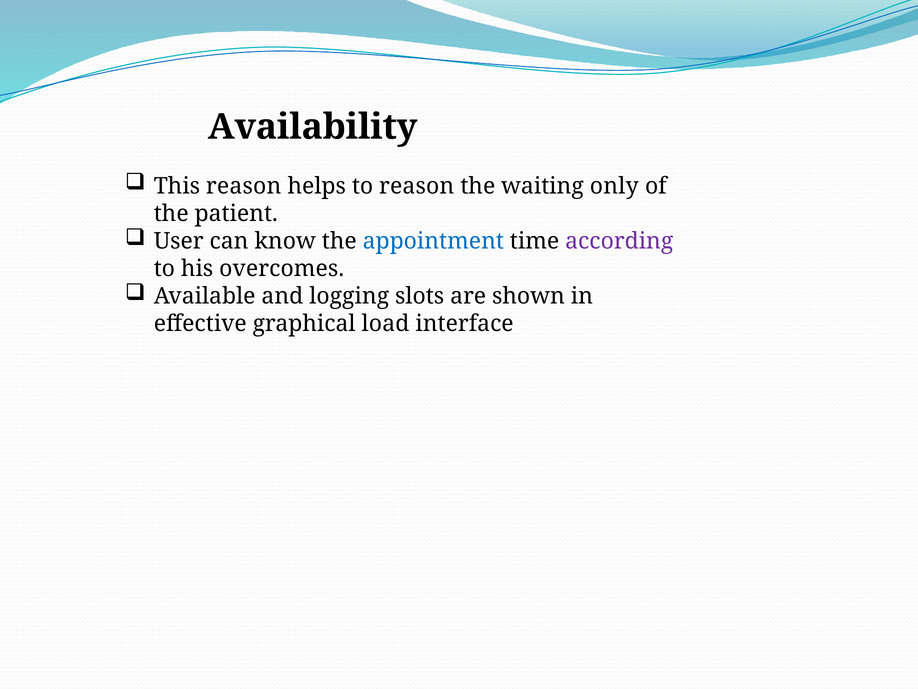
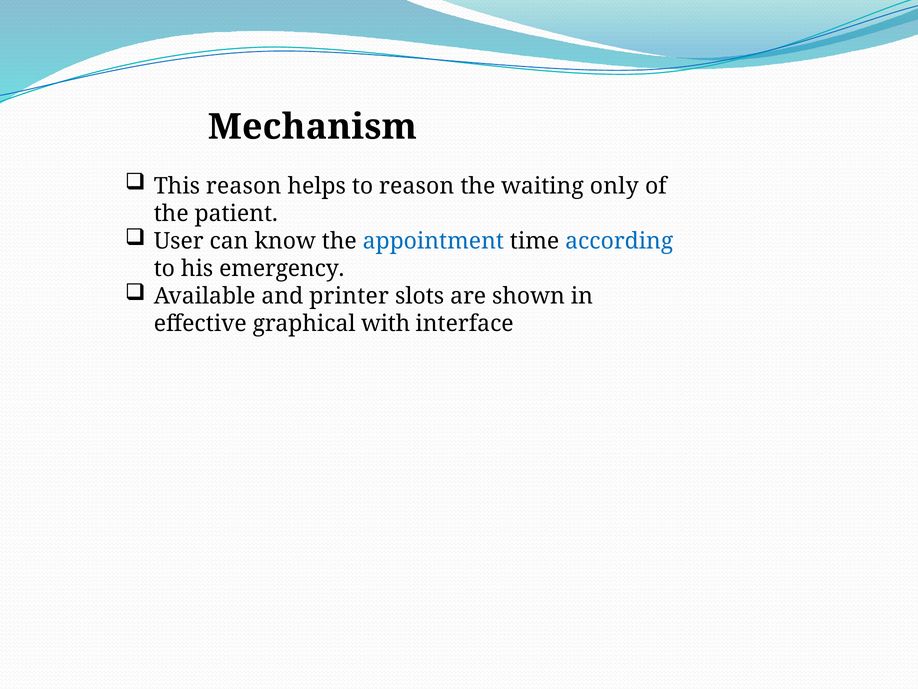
Availability: Availability -> Mechanism
according colour: purple -> blue
overcomes: overcomes -> emergency
logging: logging -> printer
load: load -> with
